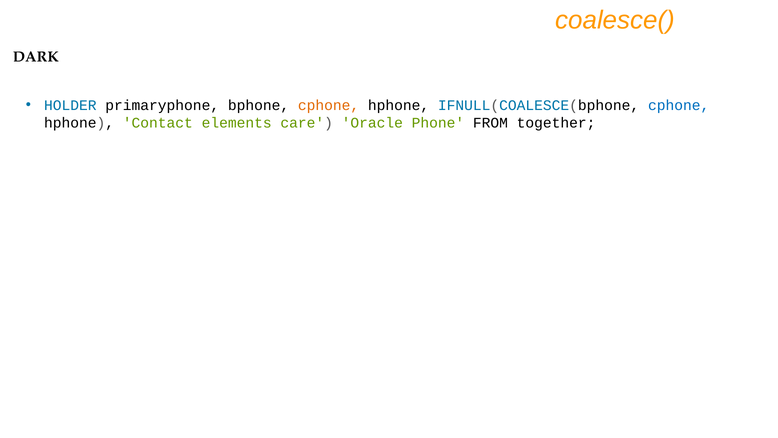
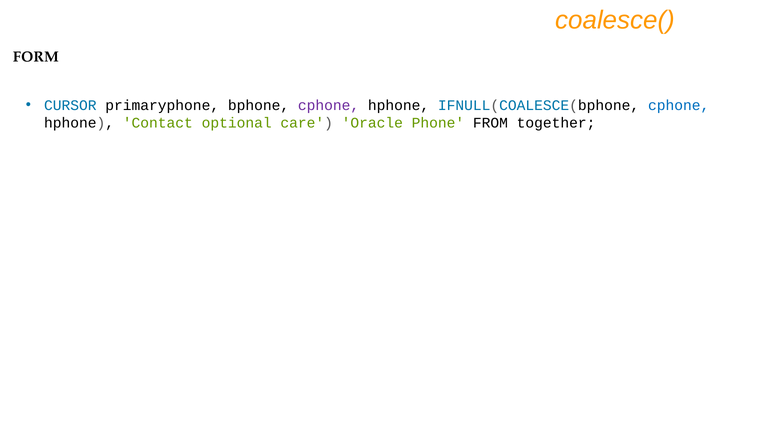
DARK: DARK -> FORM
HOLDER: HOLDER -> CURSOR
cphone at (329, 105) colour: orange -> purple
elements: elements -> optional
